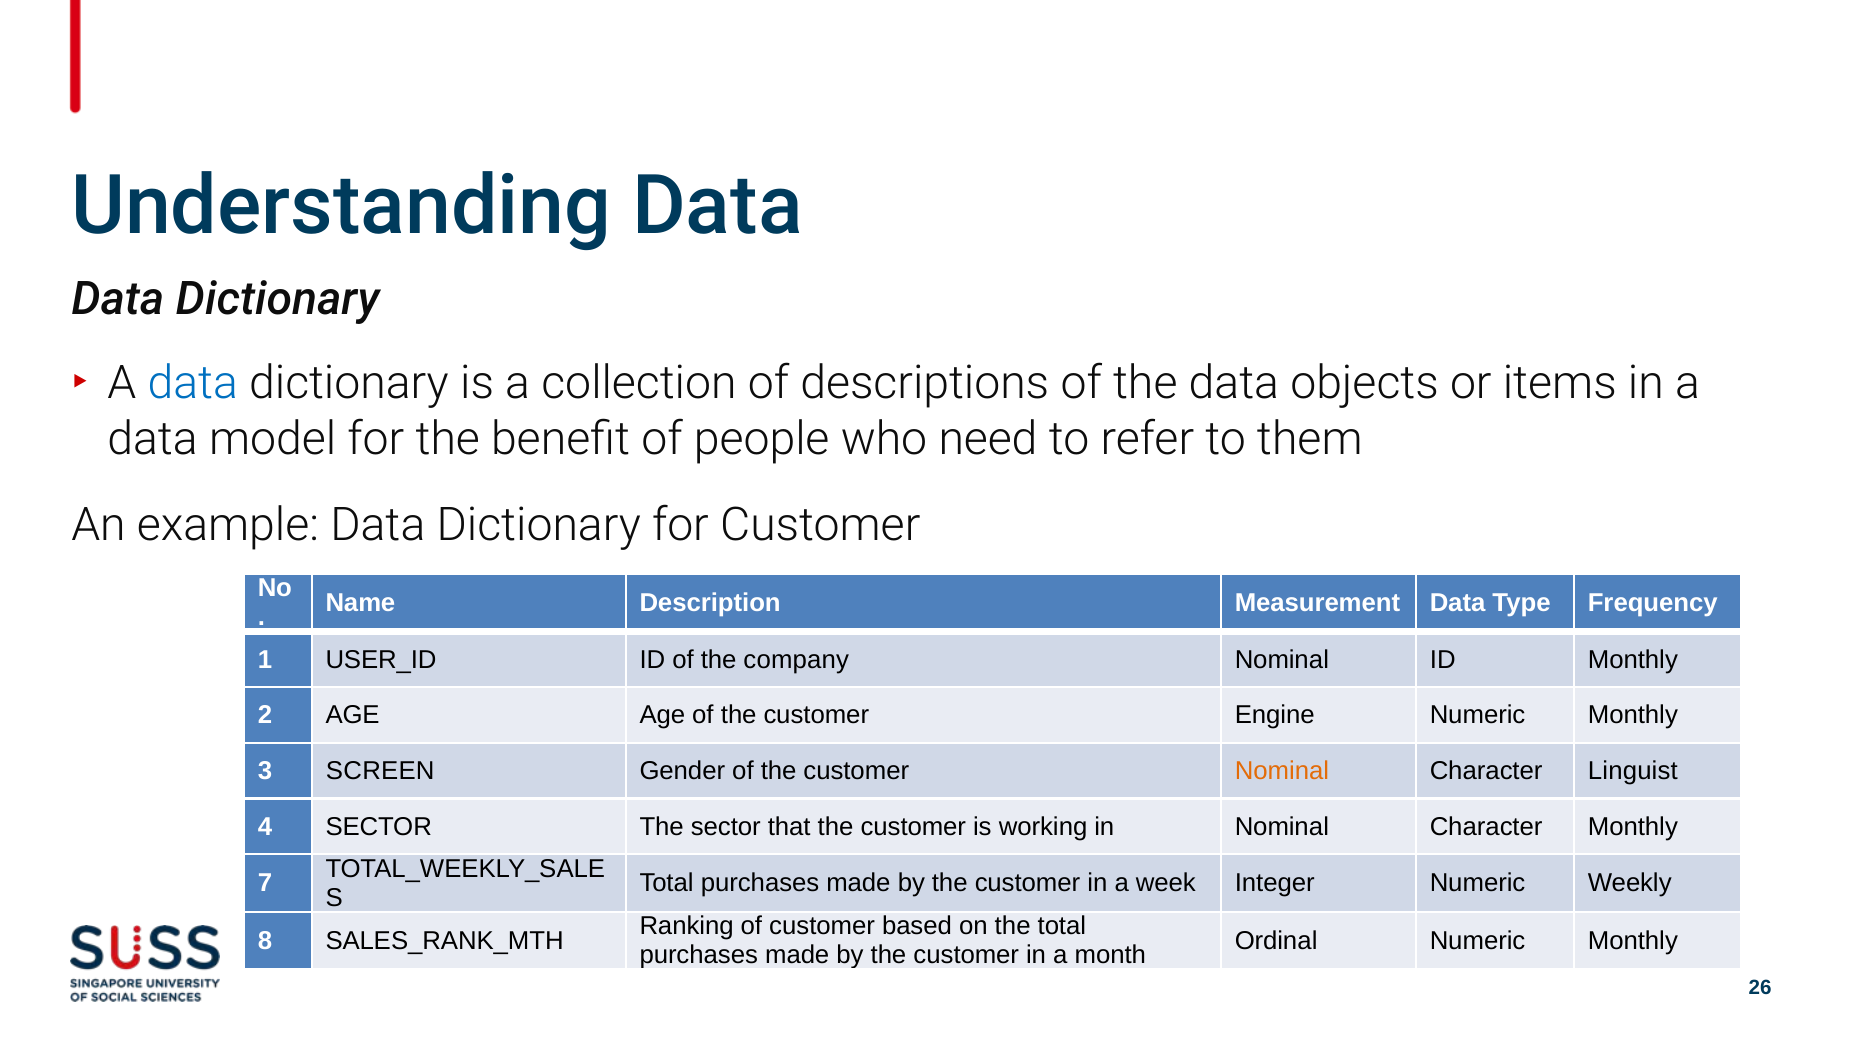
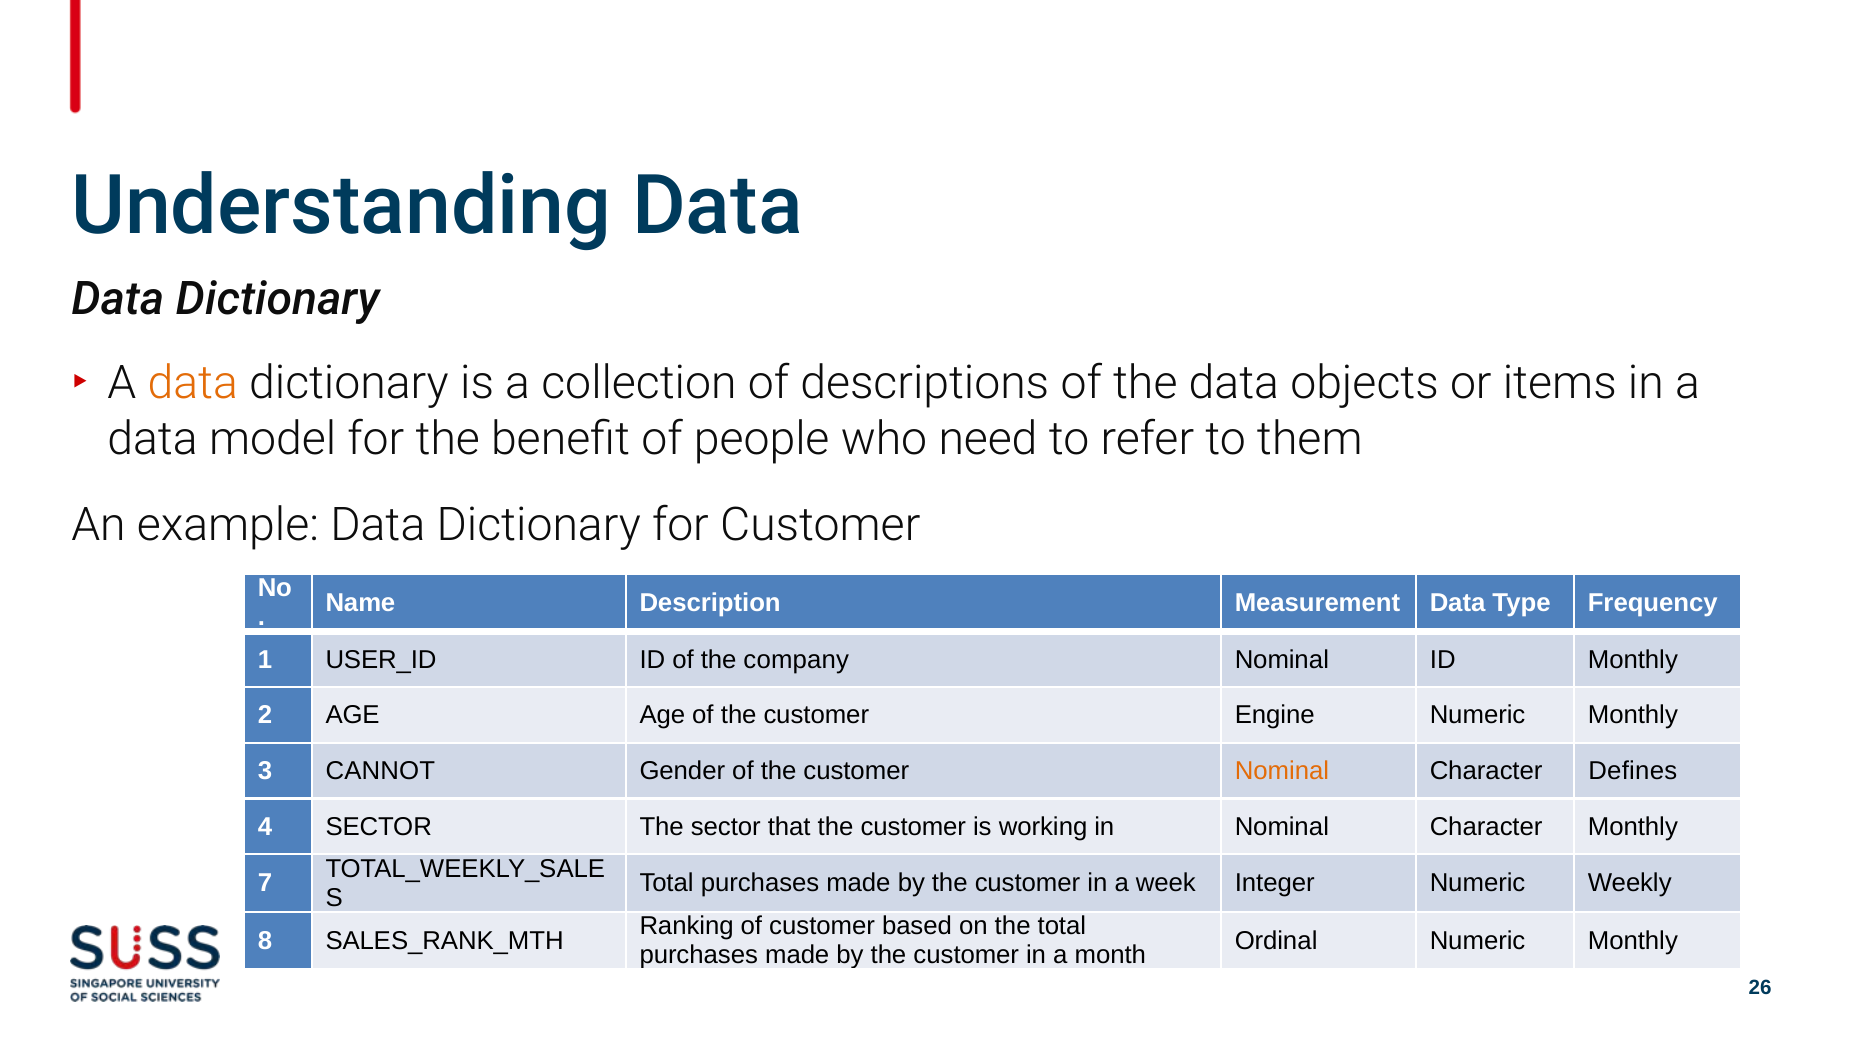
data at (193, 383) colour: blue -> orange
SCREEN: SCREEN -> CANNOT
Linguist: Linguist -> Defines
